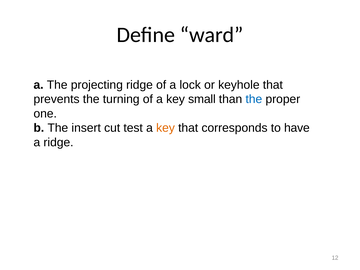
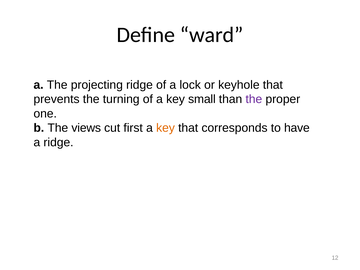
the at (254, 99) colour: blue -> purple
insert: insert -> views
test: test -> first
